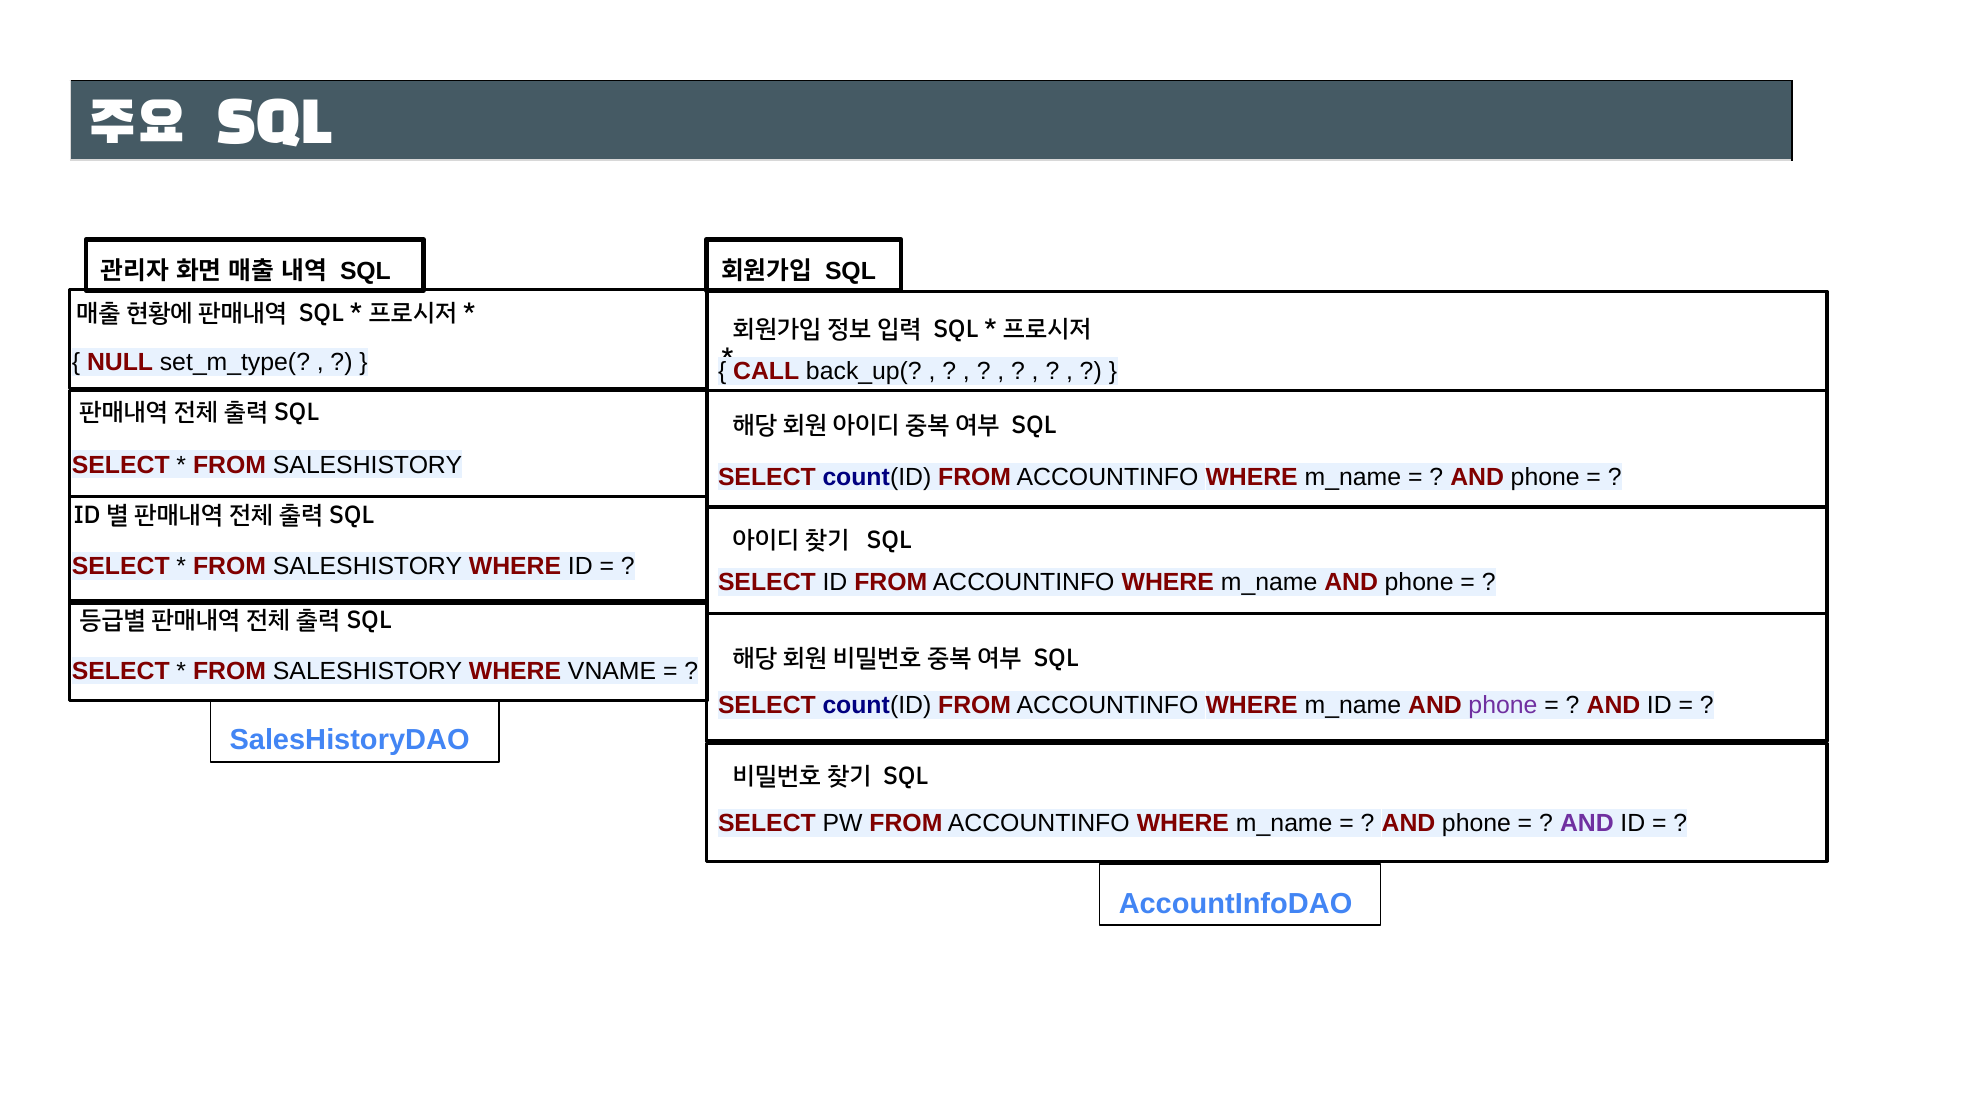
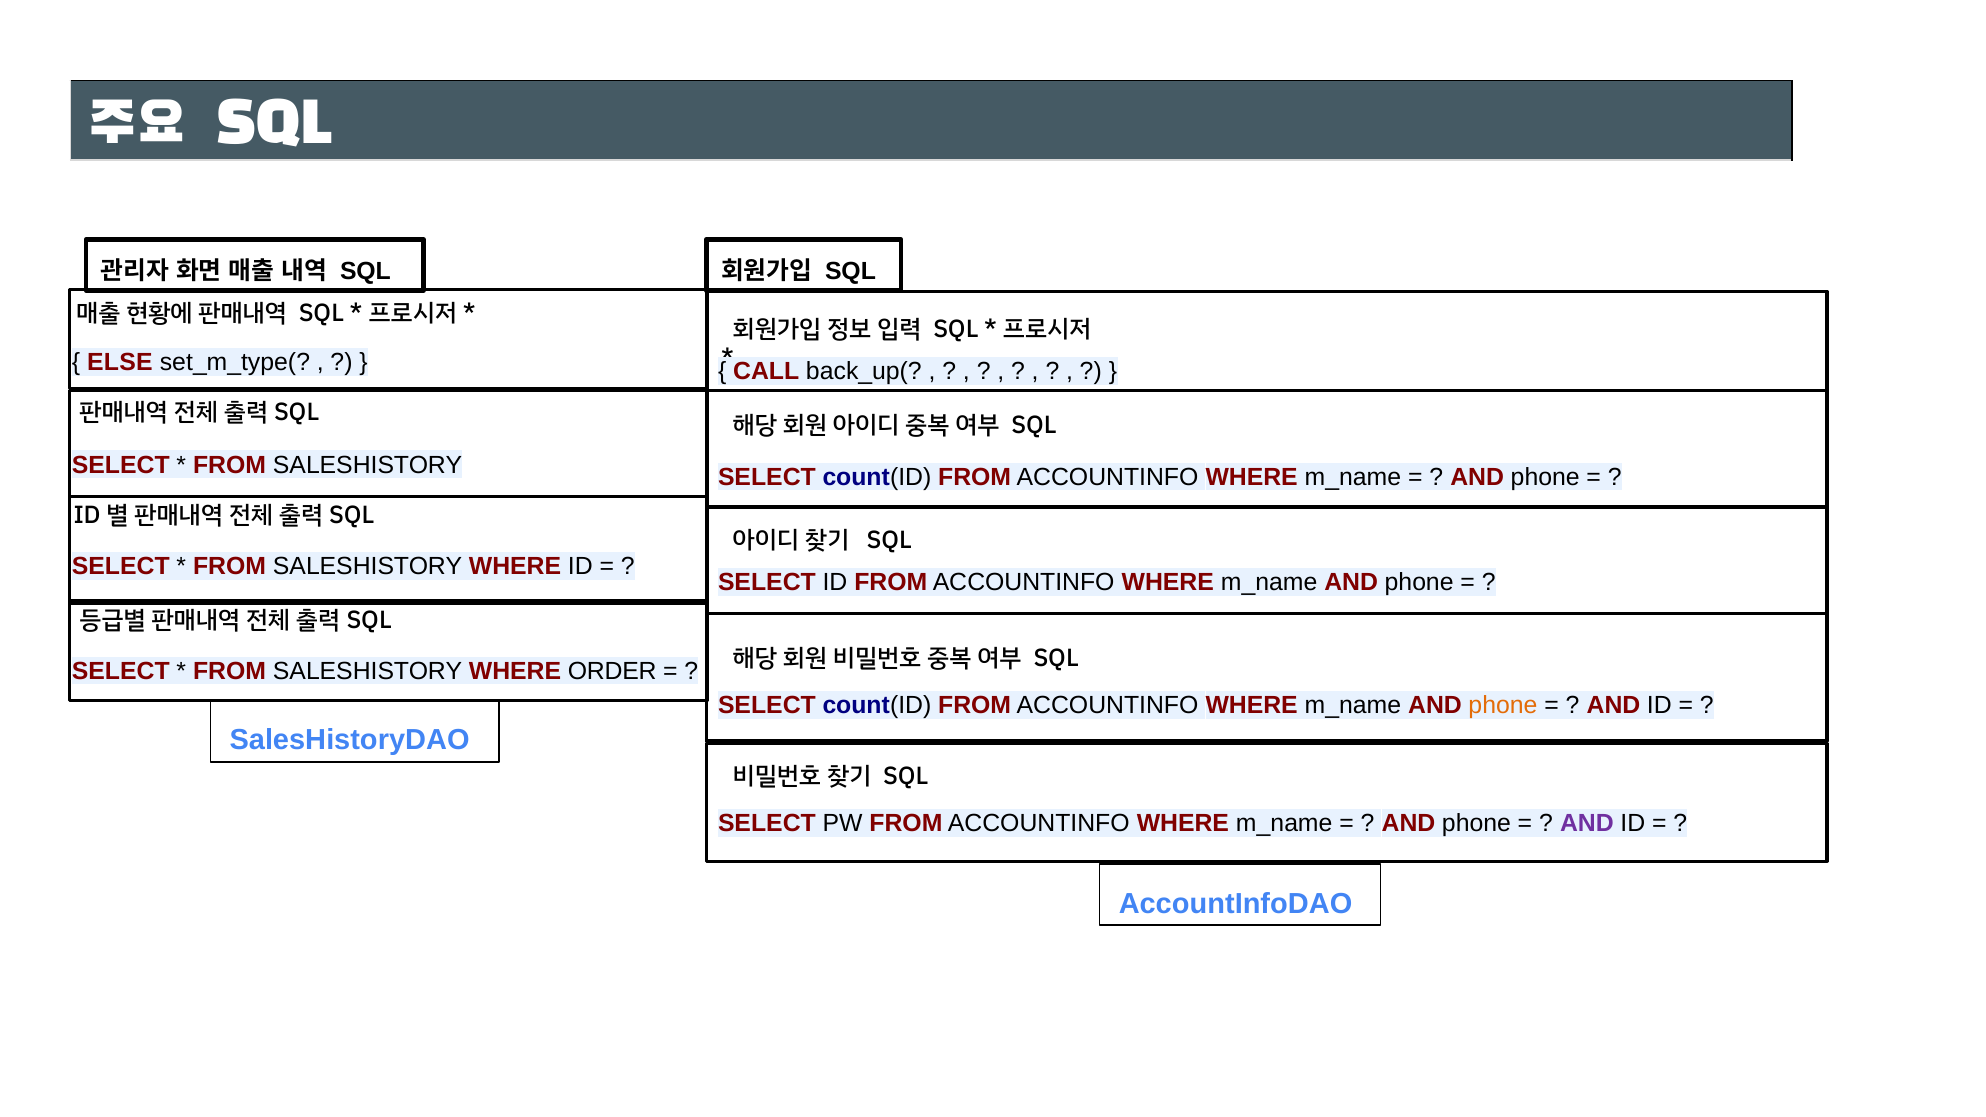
NULL: NULL -> ELSE
VNAME: VNAME -> ORDER
phone at (1503, 706) colour: purple -> orange
